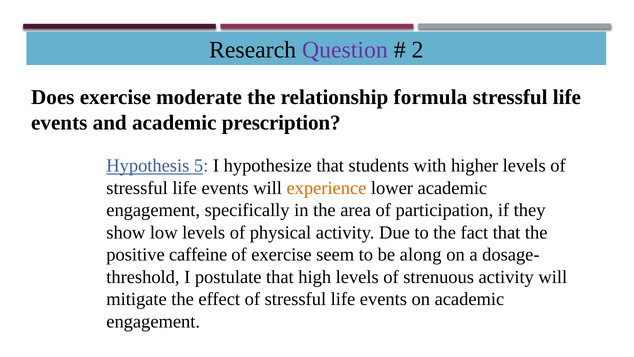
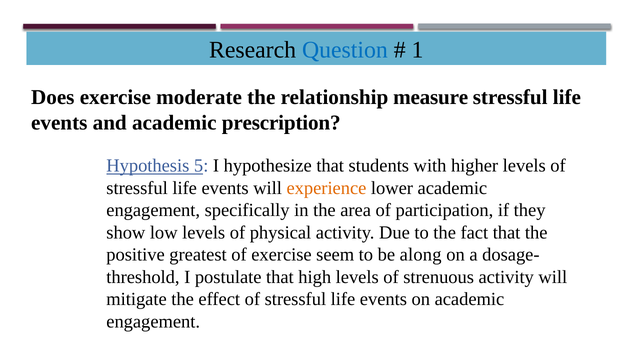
Question colour: purple -> blue
2: 2 -> 1
formula: formula -> measure
caffeine: caffeine -> greatest
